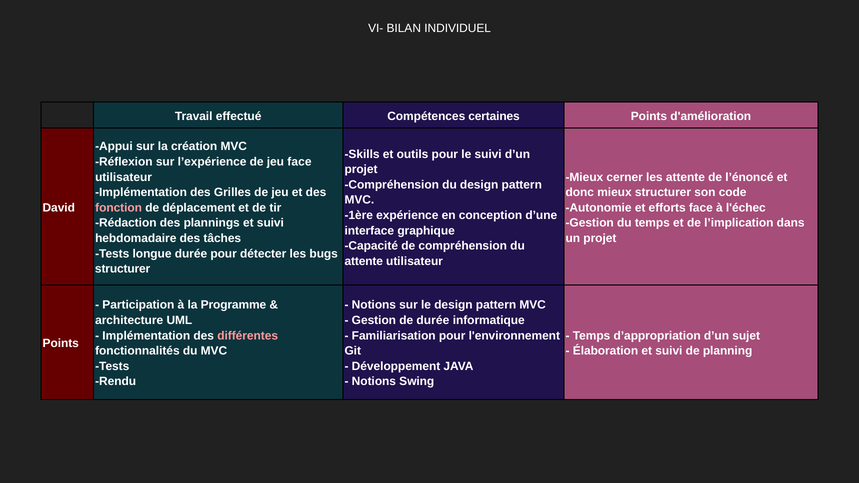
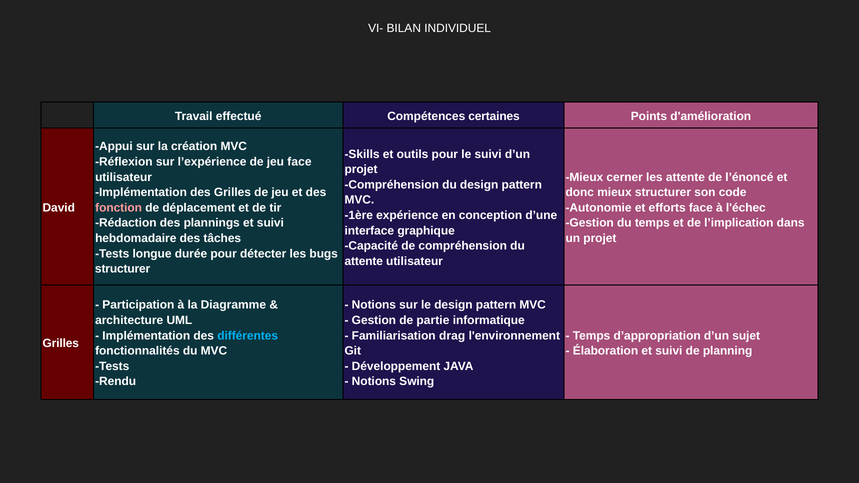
Programme: Programme -> Diagramme
de durée: durée -> partie
différentes colour: pink -> light blue
Familiarisation pour: pour -> drag
Points at (61, 343): Points -> Grilles
